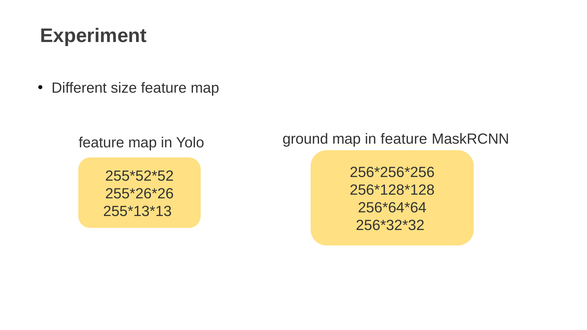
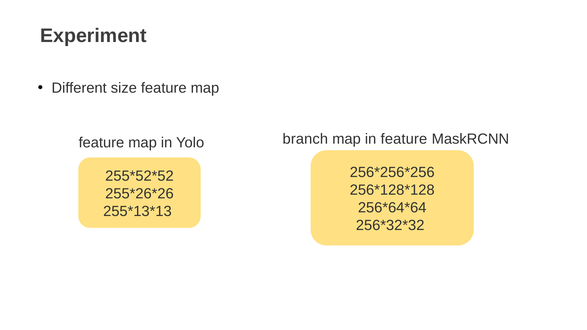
ground: ground -> branch
